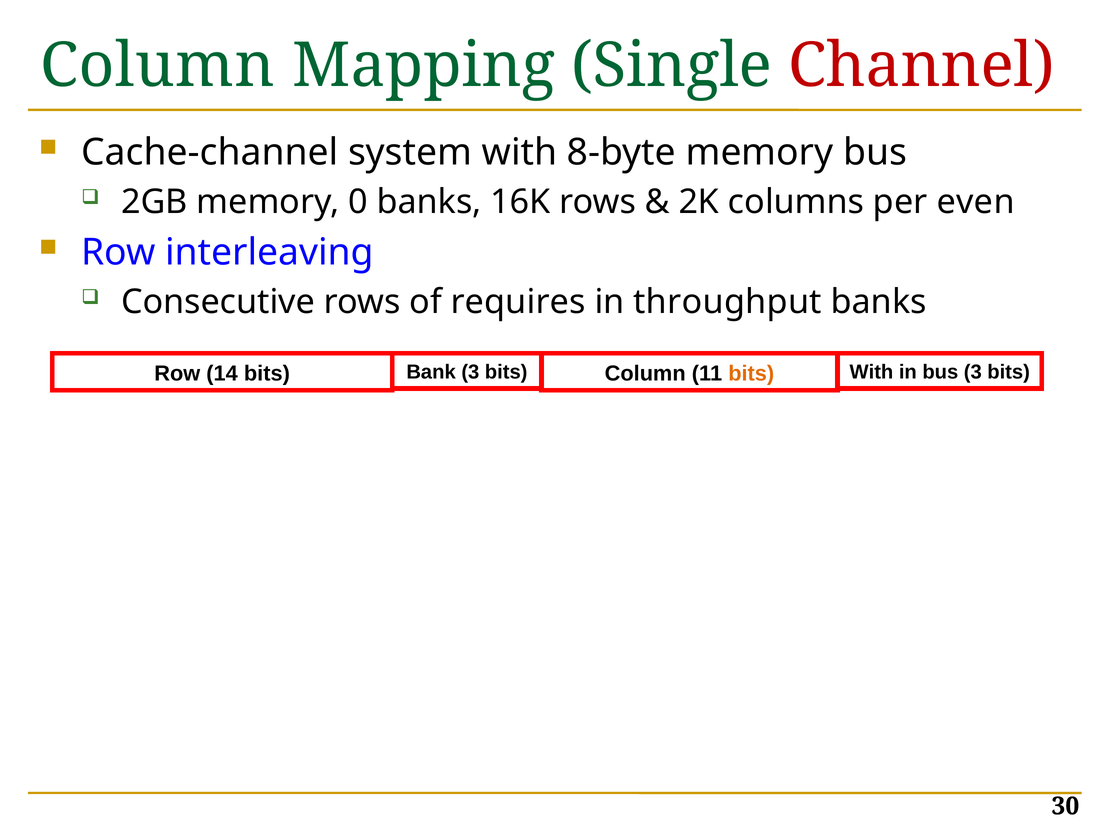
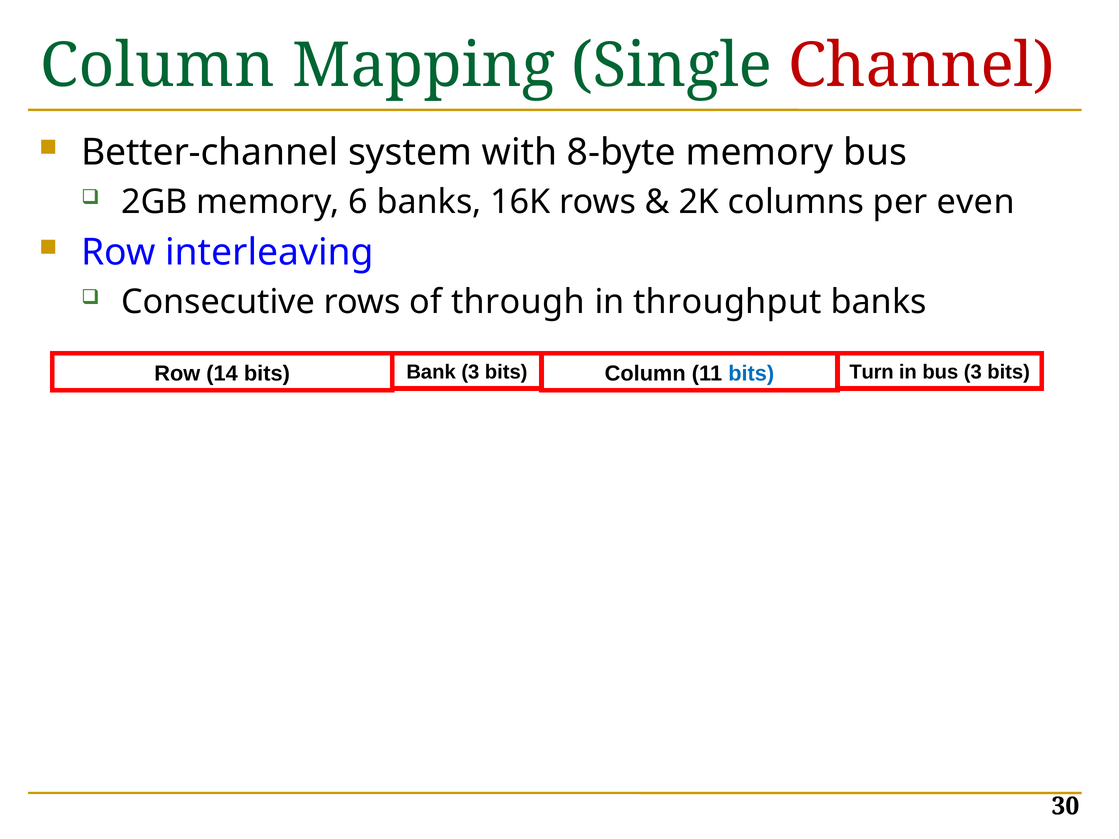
Cache-channel: Cache-channel -> Better-channel
0: 0 -> 6
requires: requires -> through
bits at (751, 373) colour: orange -> blue
bits With: With -> Turn
